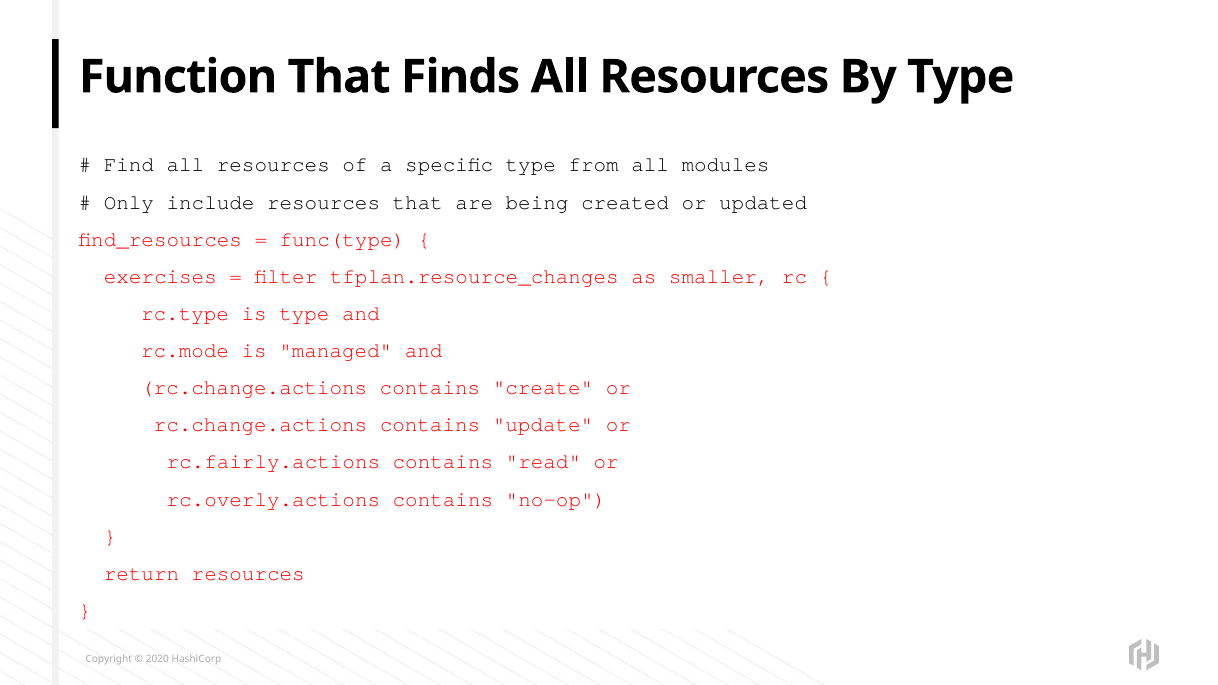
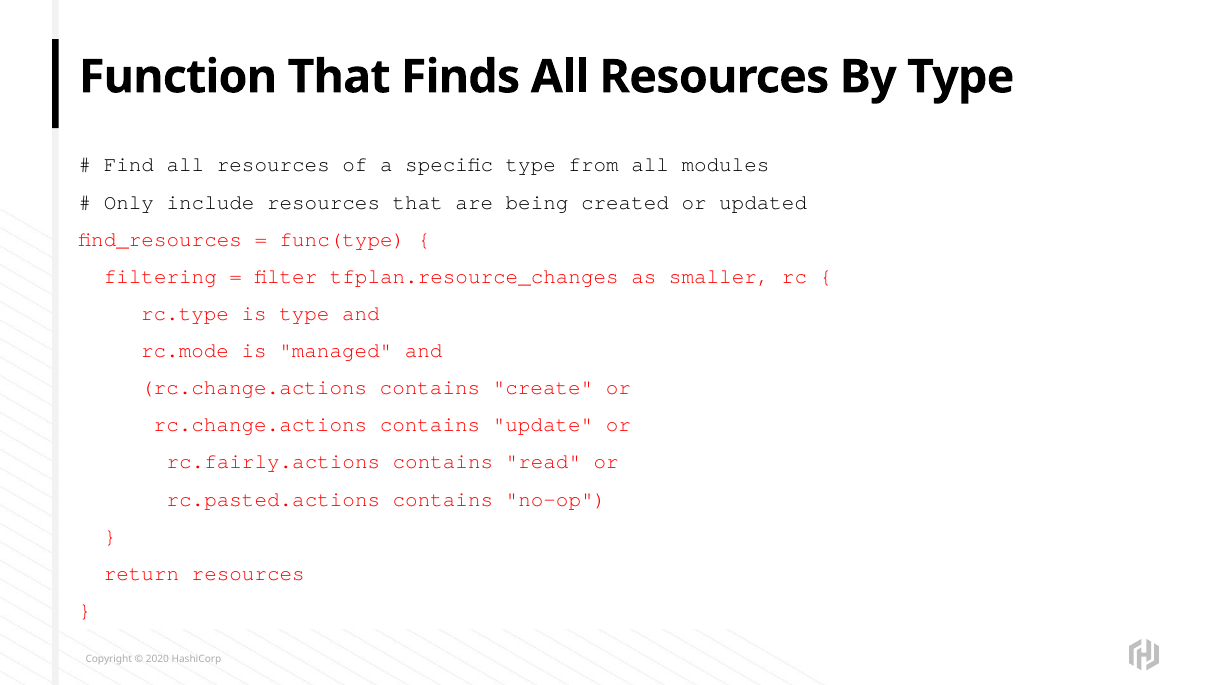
exercises: exercises -> filtering
rc.overly.actions: rc.overly.actions -> rc.pasted.actions
